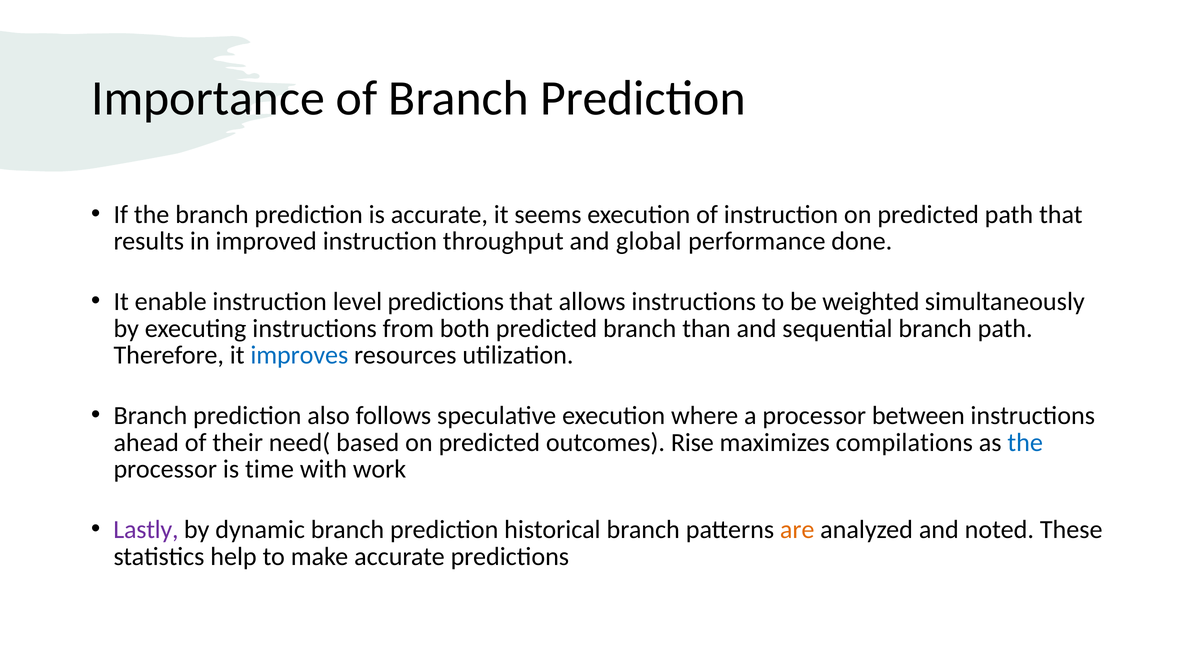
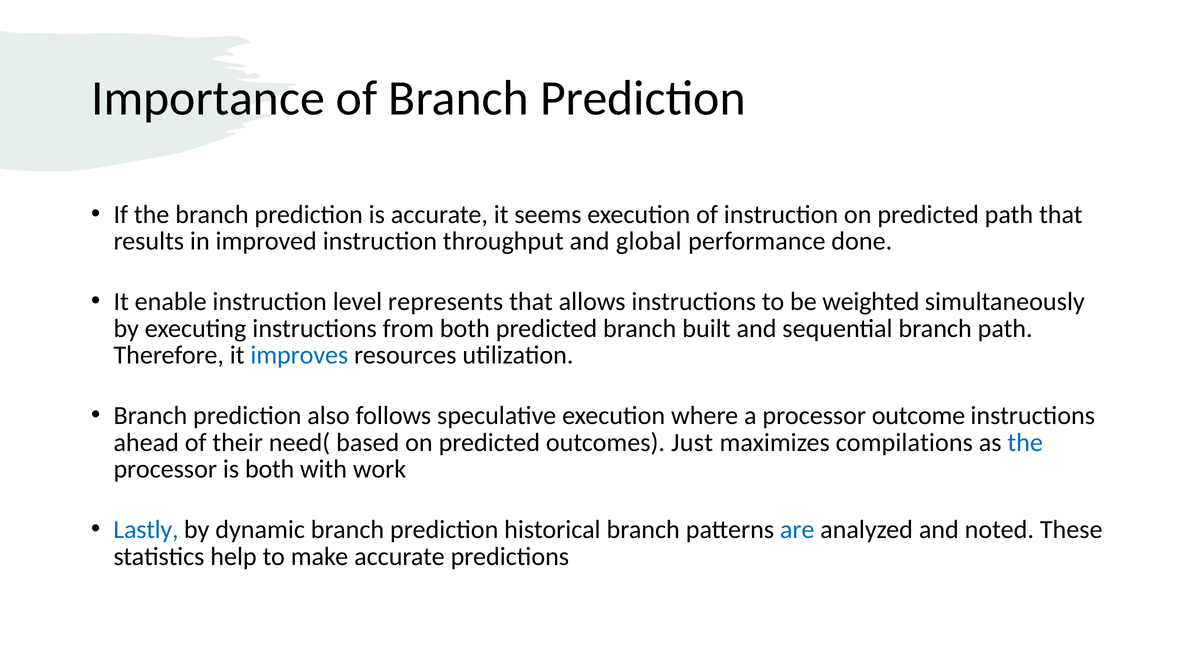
level predictions: predictions -> represents
than: than -> built
between: between -> outcome
Rise: Rise -> Just
is time: time -> both
Lastly colour: purple -> blue
are colour: orange -> blue
